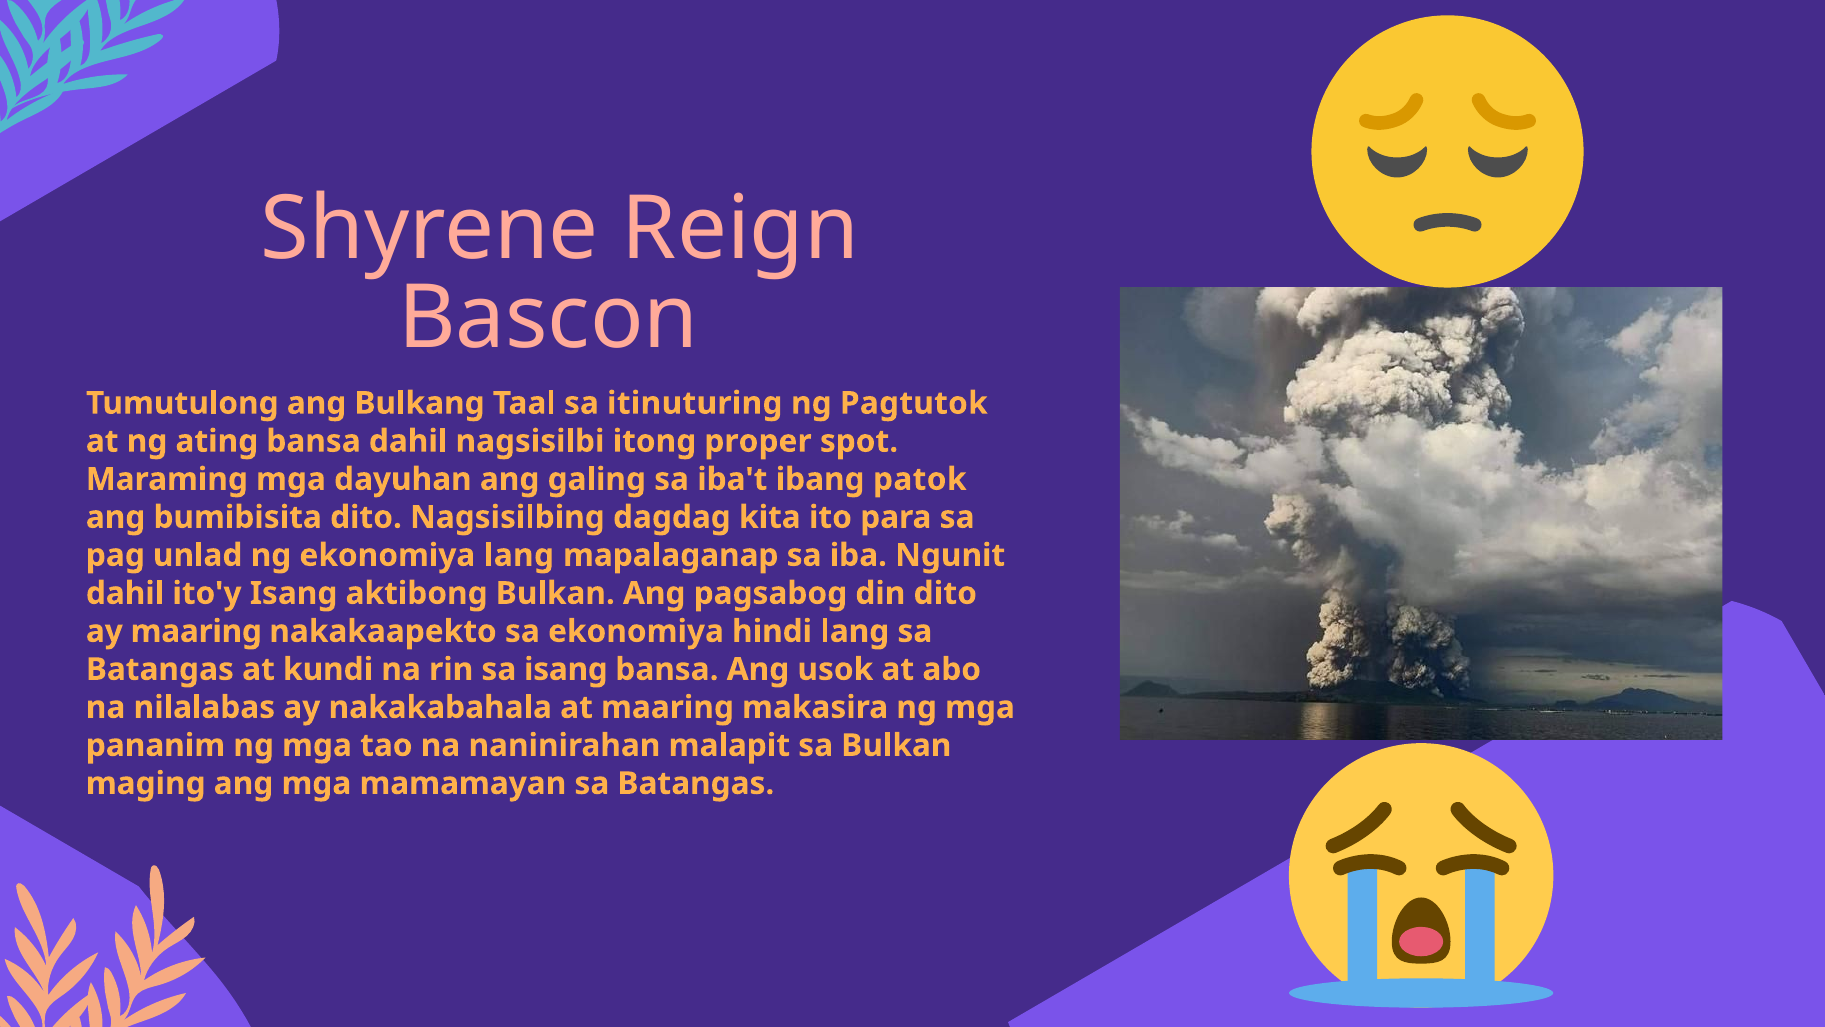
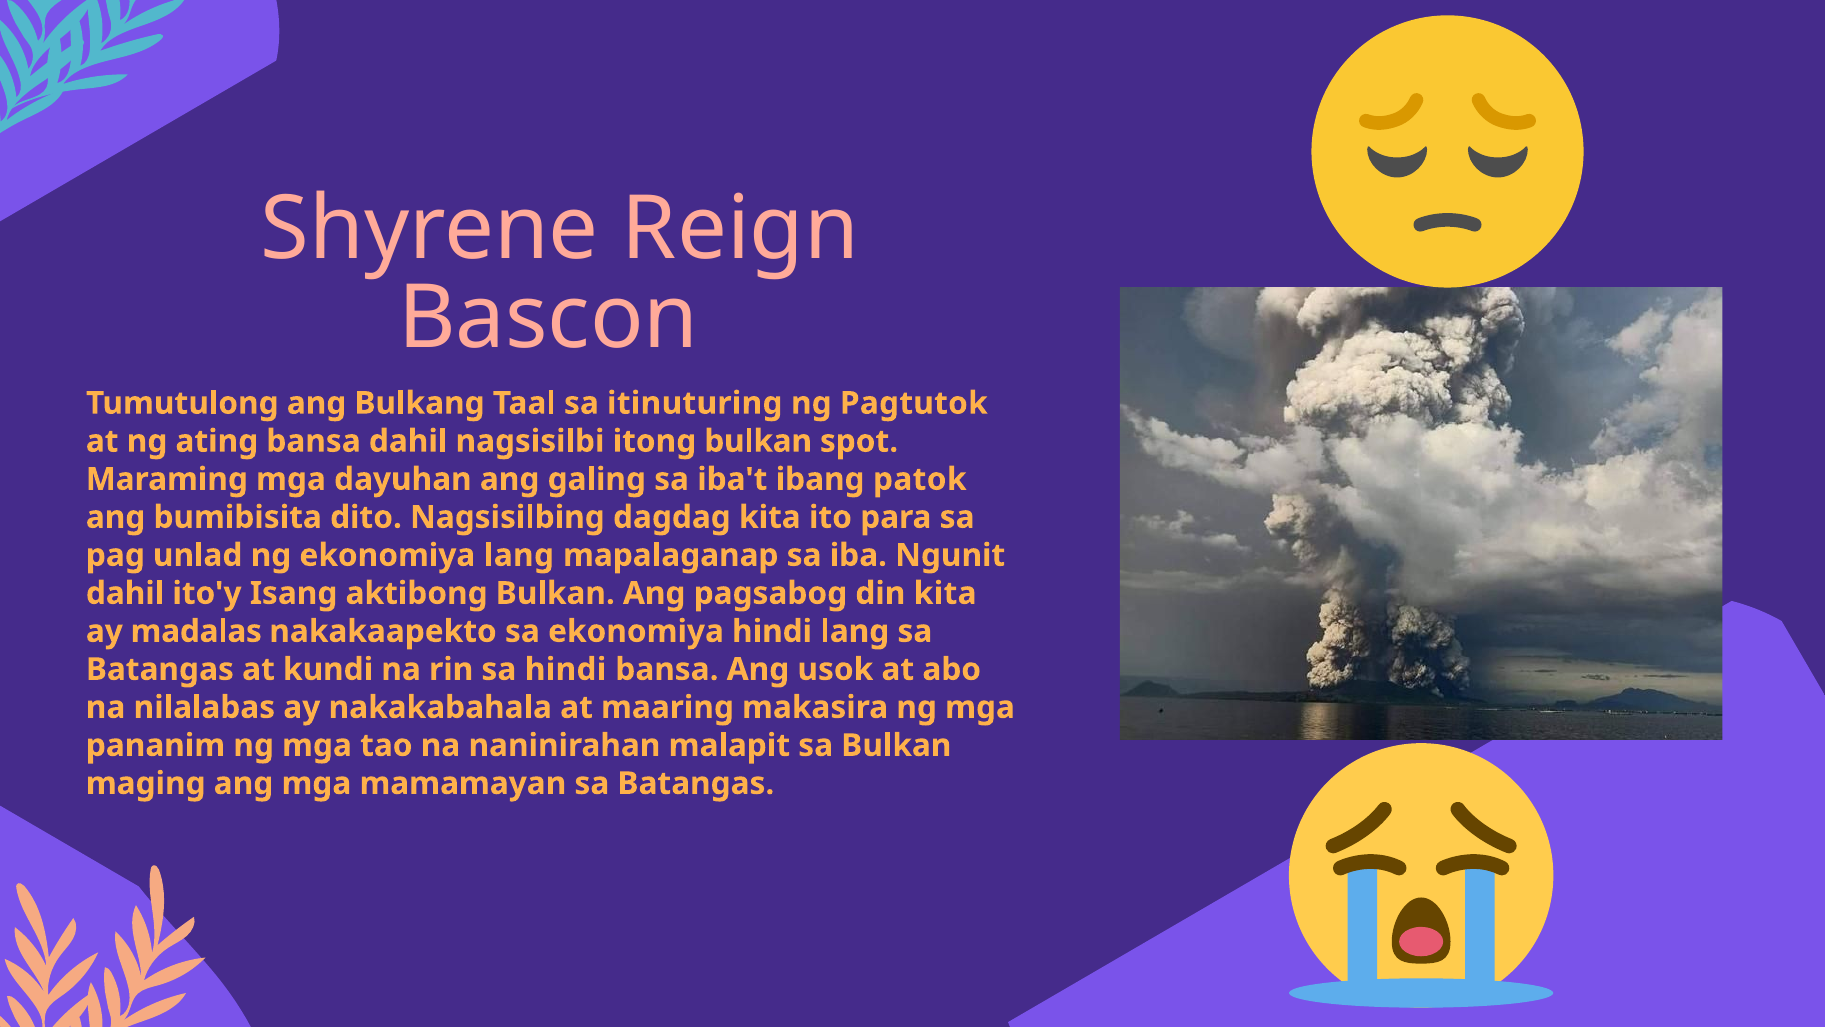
itong proper: proper -> bulkan
din dito: dito -> kita
ay maaring: maaring -> madalas
sa isang: isang -> hindi
